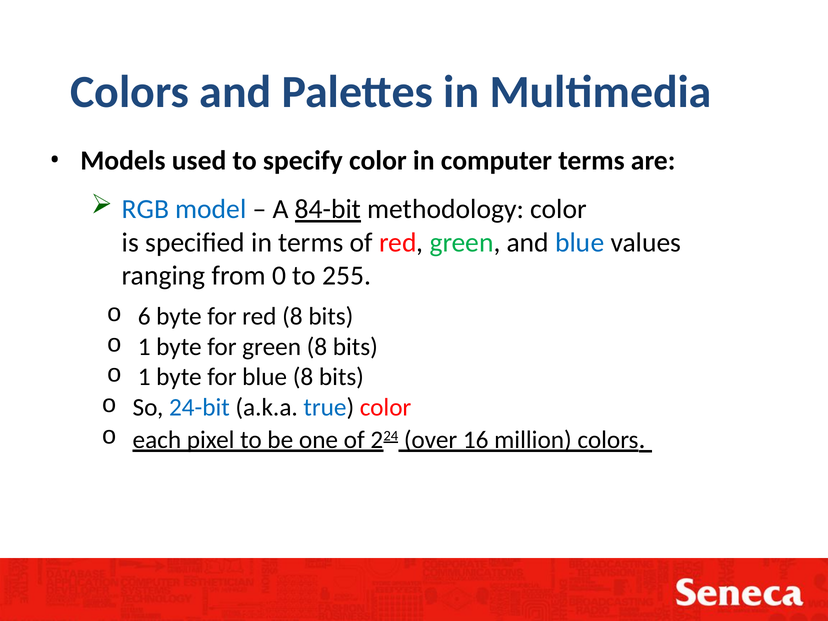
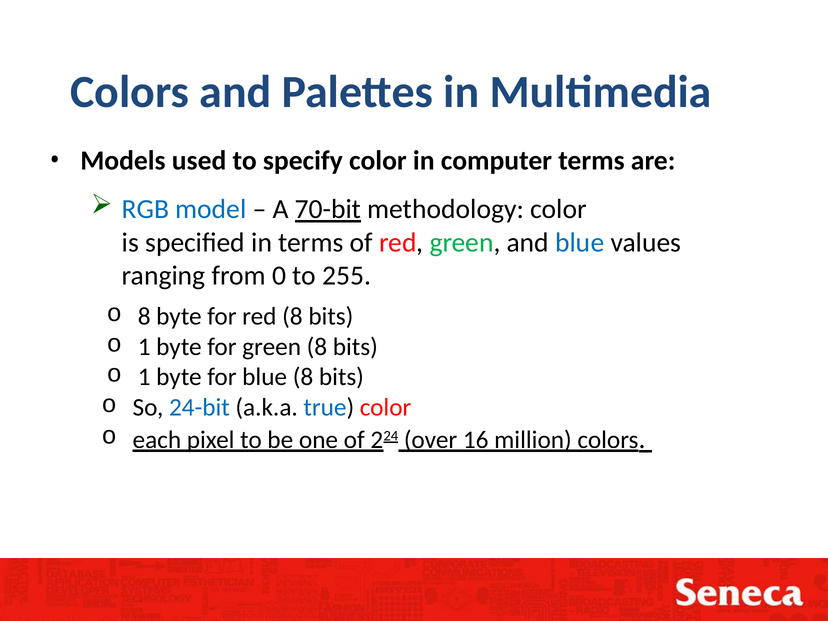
84-bit: 84-bit -> 70-bit
6 at (144, 316): 6 -> 8
